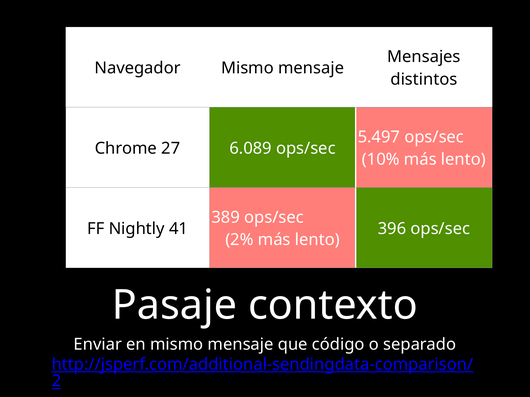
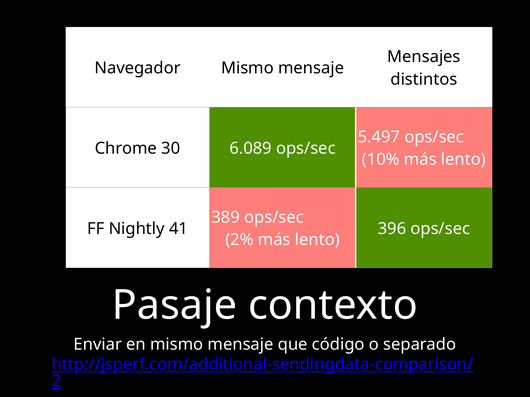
27: 27 -> 30
